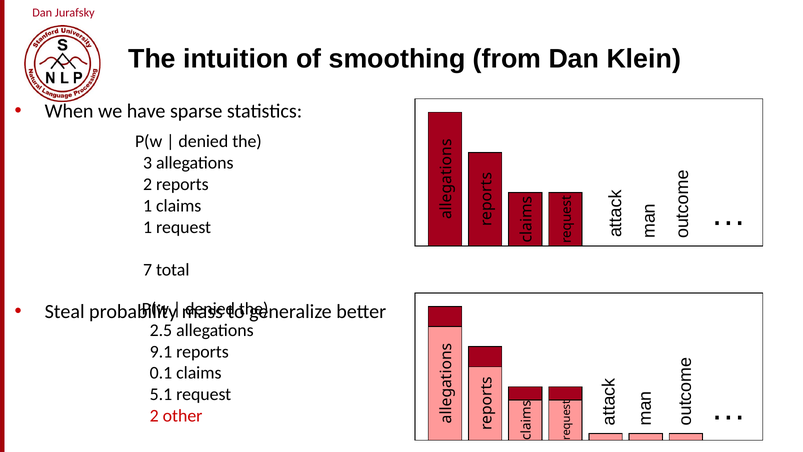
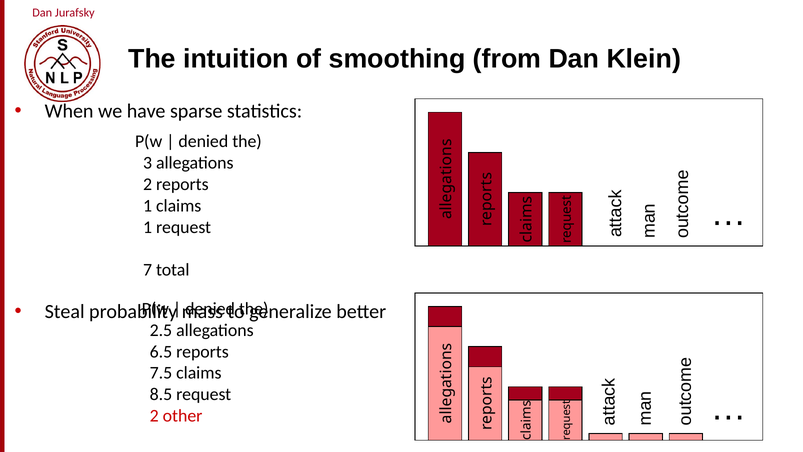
9.1: 9.1 -> 6.5
0.1: 0.1 -> 7.5
5.1: 5.1 -> 8.5
